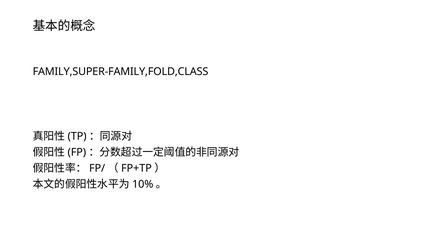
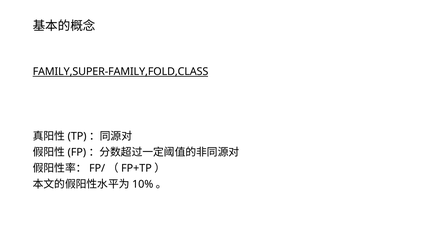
FAMILY,SUPER-FAMILY,FOLD,CLASS underline: none -> present
